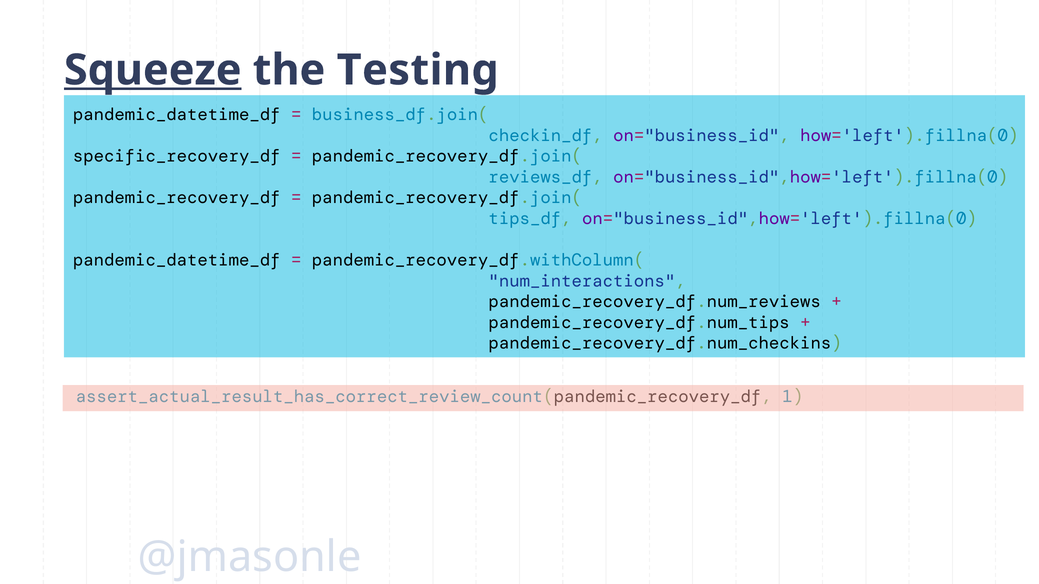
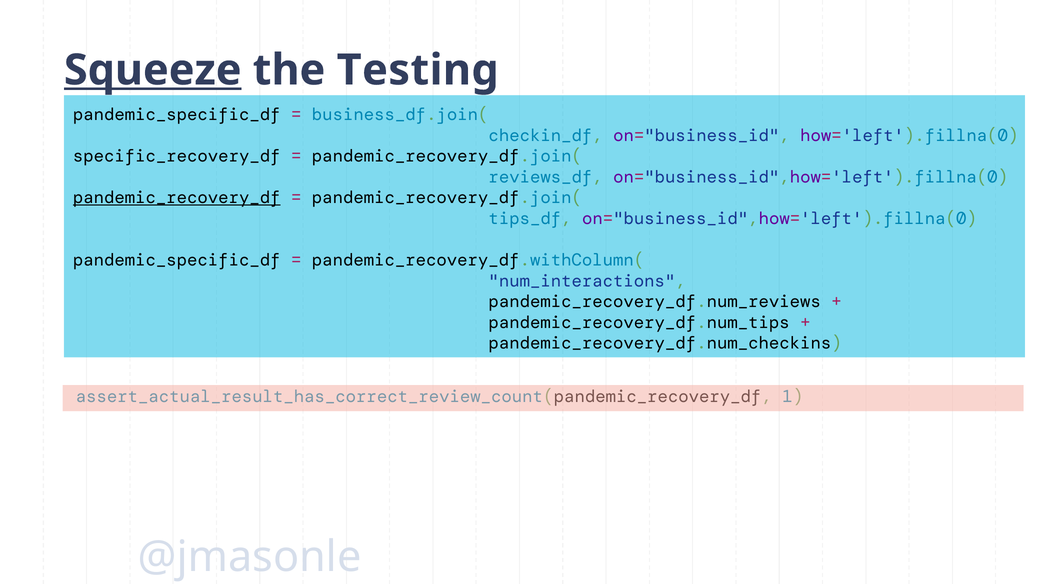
pandemic_datetime_df at (177, 115): pandemic_datetime_df -> pandemic_specific_df
pandemic_recovery_df underline: none -> present
pandemic_datetime_df at (177, 260): pandemic_datetime_df -> pandemic_specific_df
